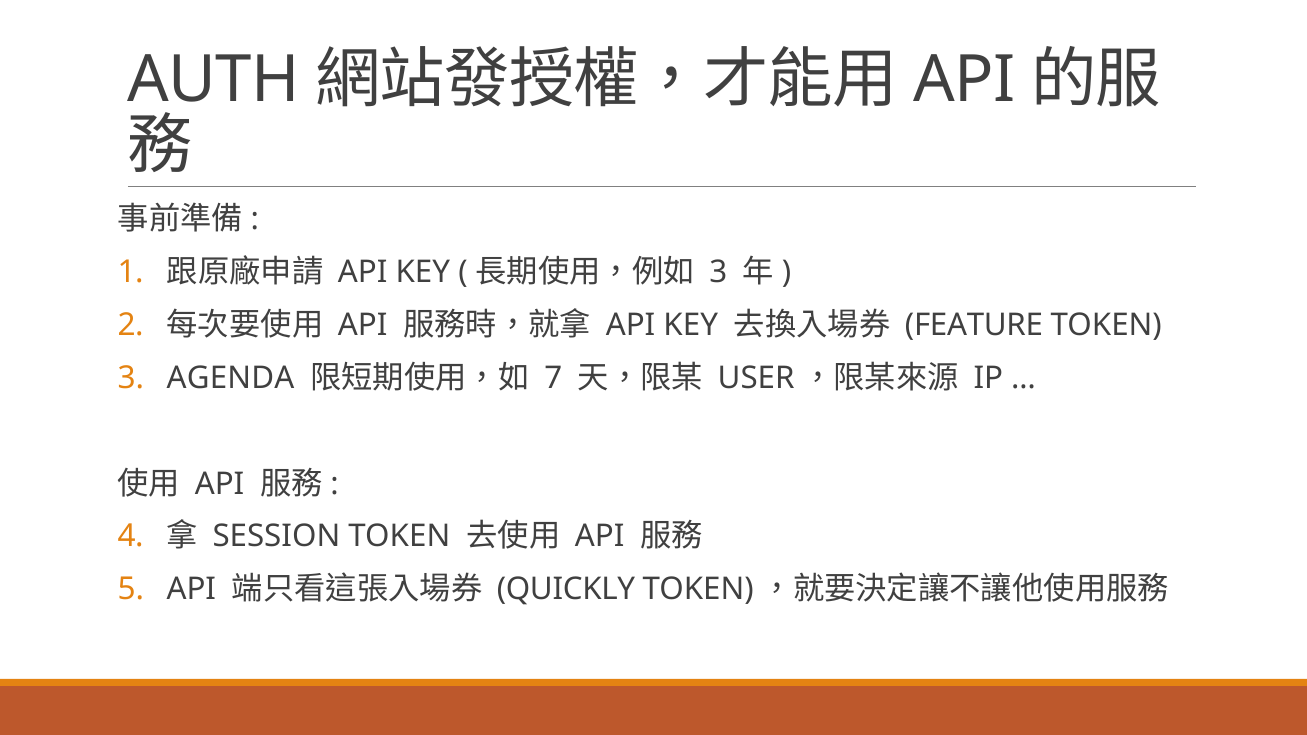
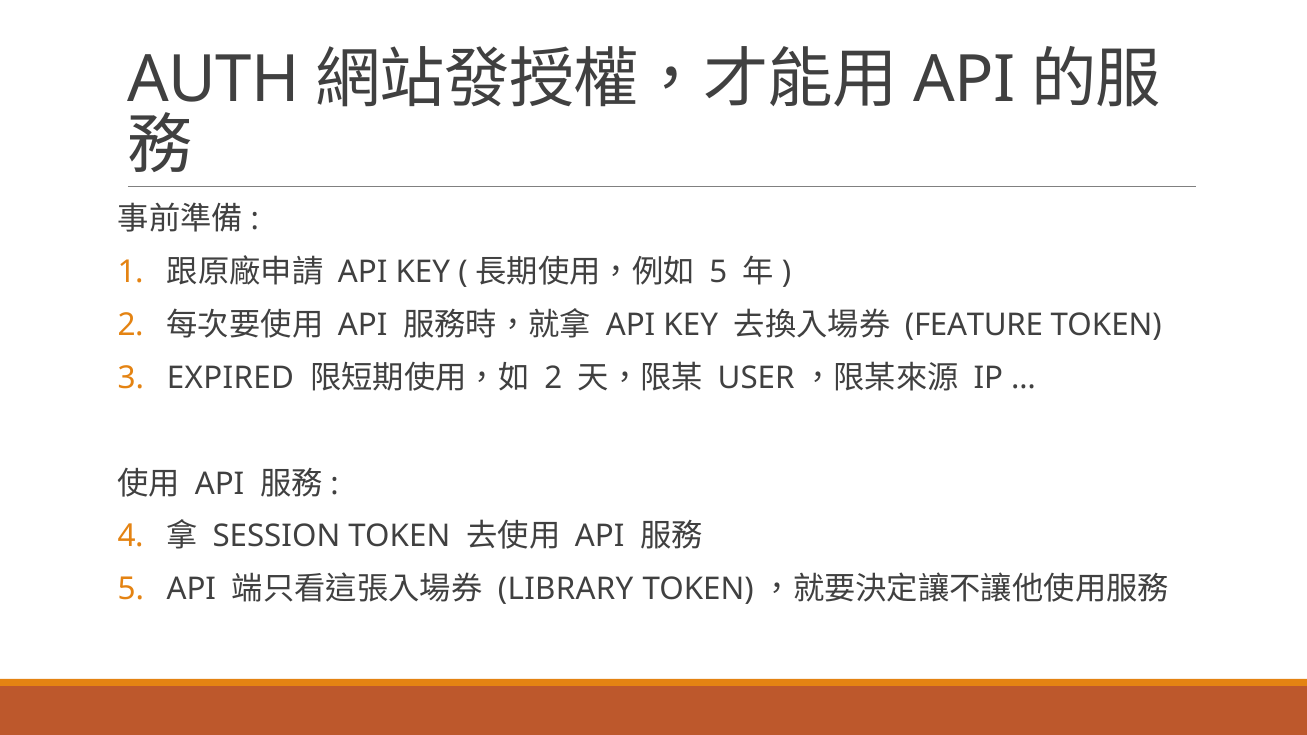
3 at (718, 272): 3 -> 5
AGENDA: AGENDA -> EXPIRED
7 at (553, 378): 7 -> 2
QUICKLY: QUICKLY -> LIBRARY
